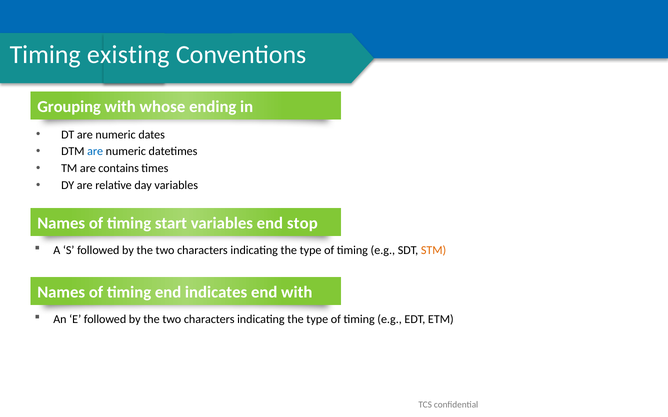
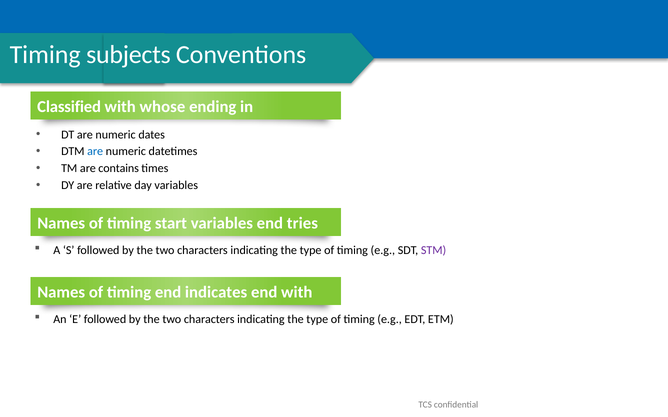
existing: existing -> subjects
Grouping: Grouping -> Classified
stop: stop -> tries
STM colour: orange -> purple
